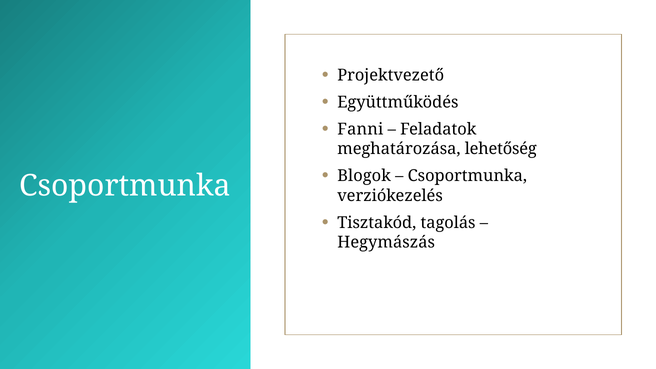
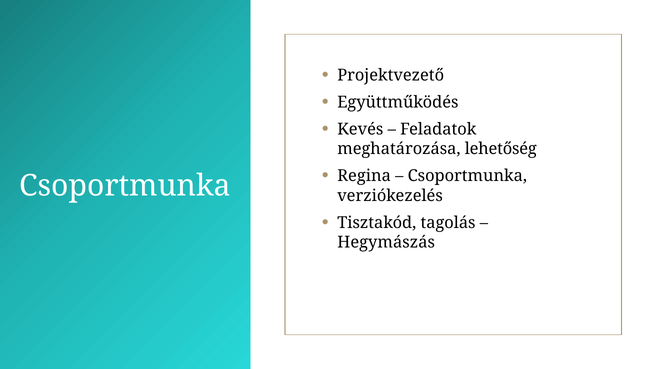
Fanni: Fanni -> Kevés
Blogok: Blogok -> Regina
